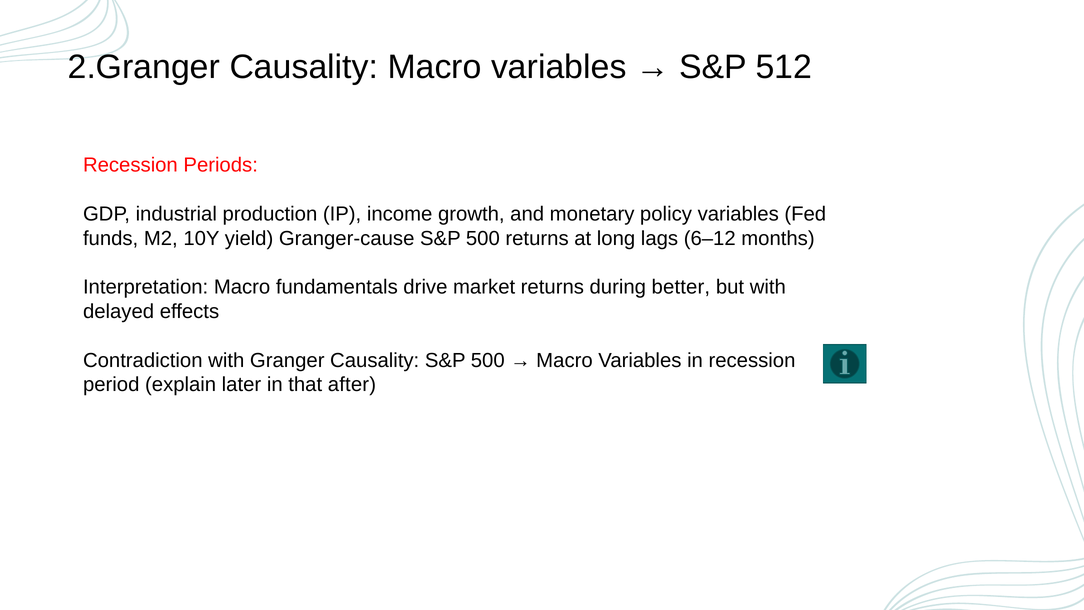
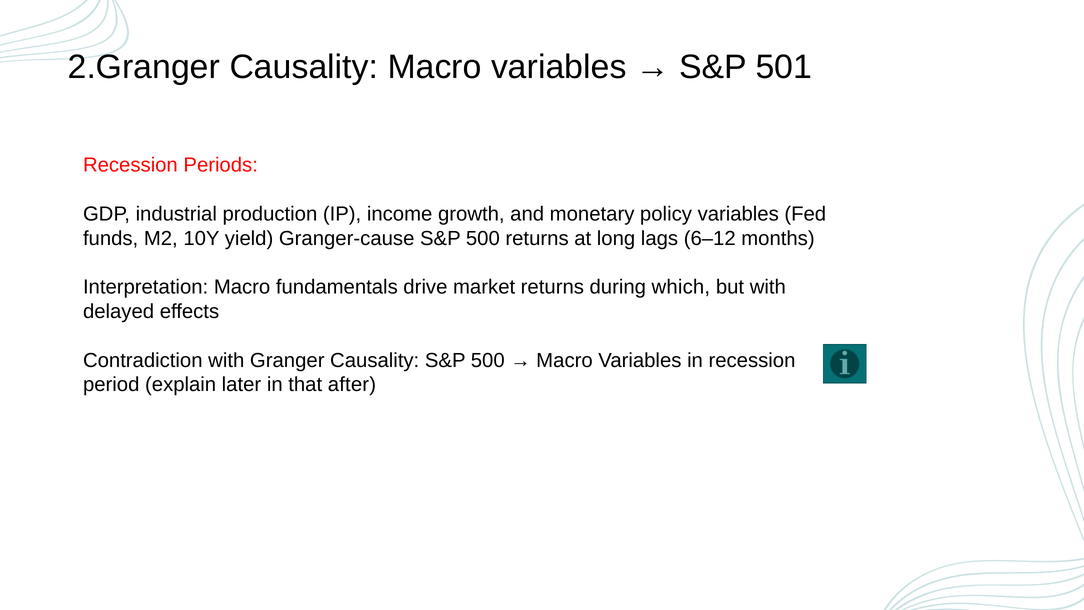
512: 512 -> 501
better: better -> which
